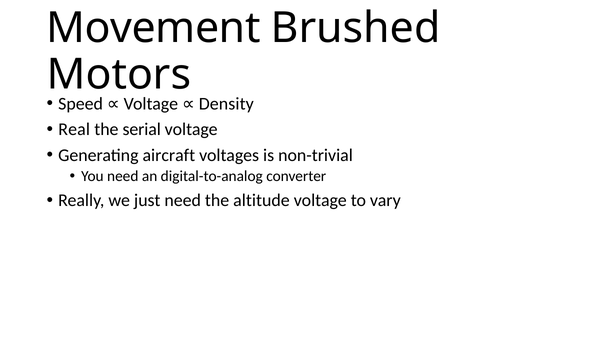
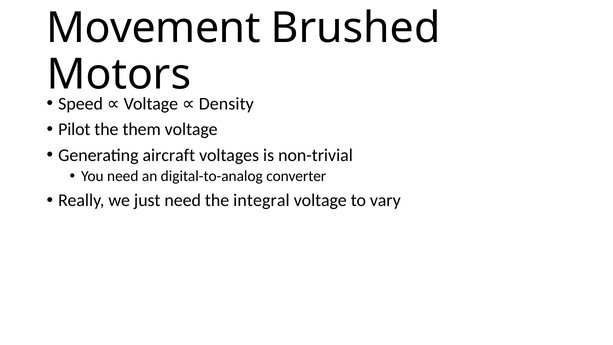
Real: Real -> Pilot
serial: serial -> them
altitude: altitude -> integral
